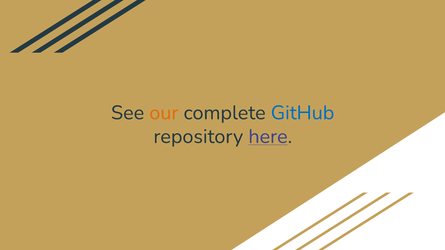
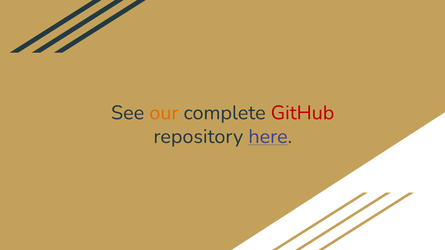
GitHub colour: blue -> red
